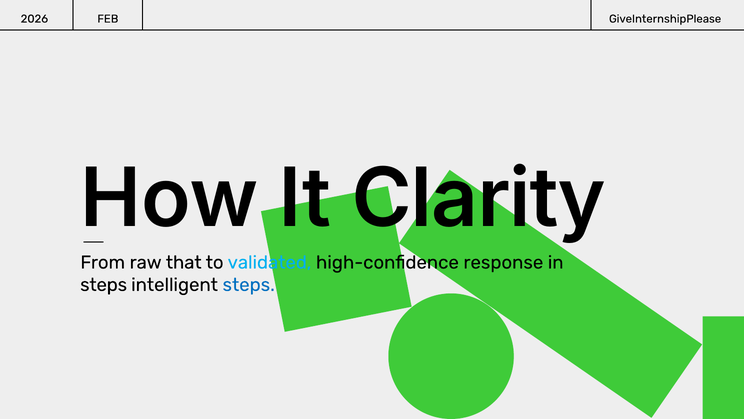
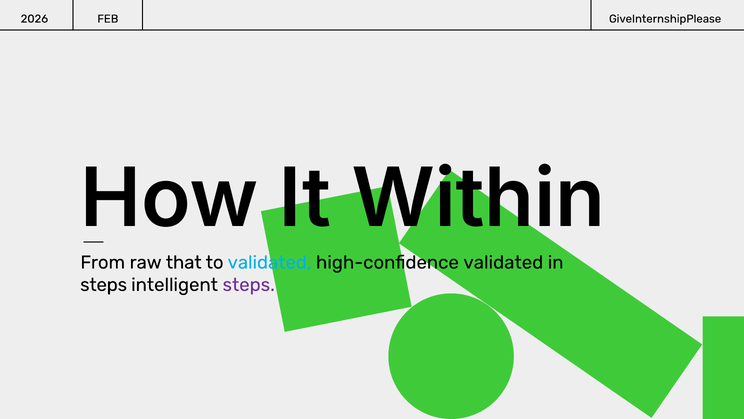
Clarity: Clarity -> Within
high-confidence response: response -> validated
steps at (249, 284) colour: blue -> purple
